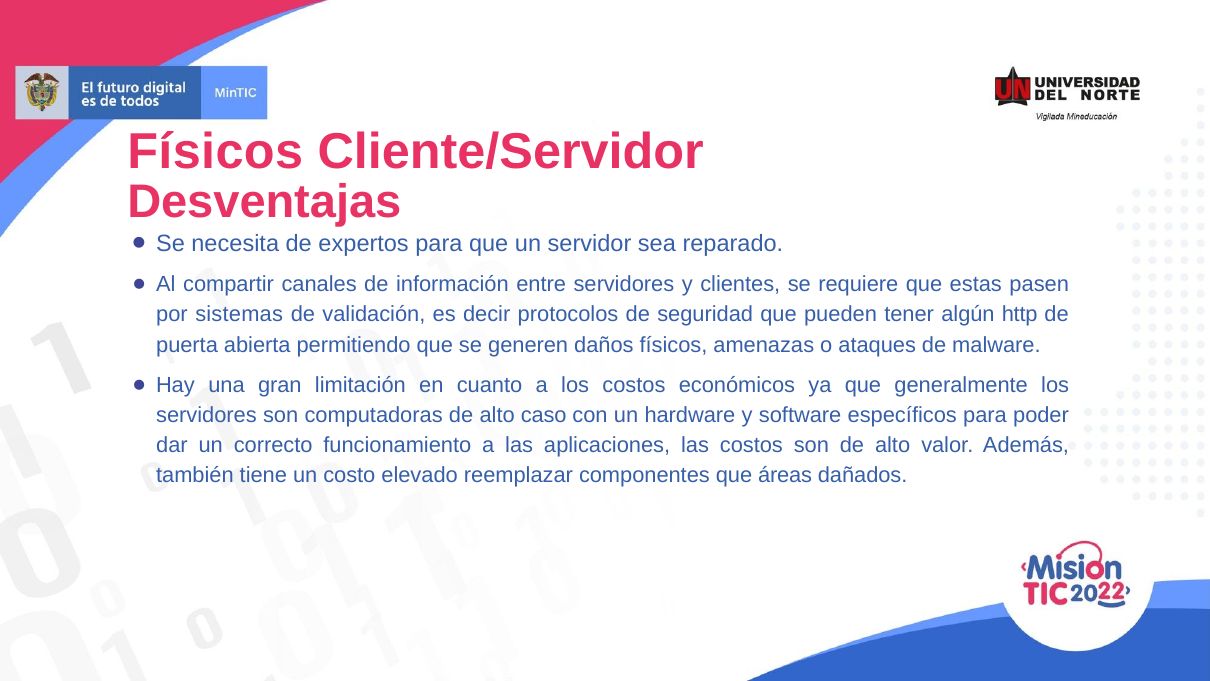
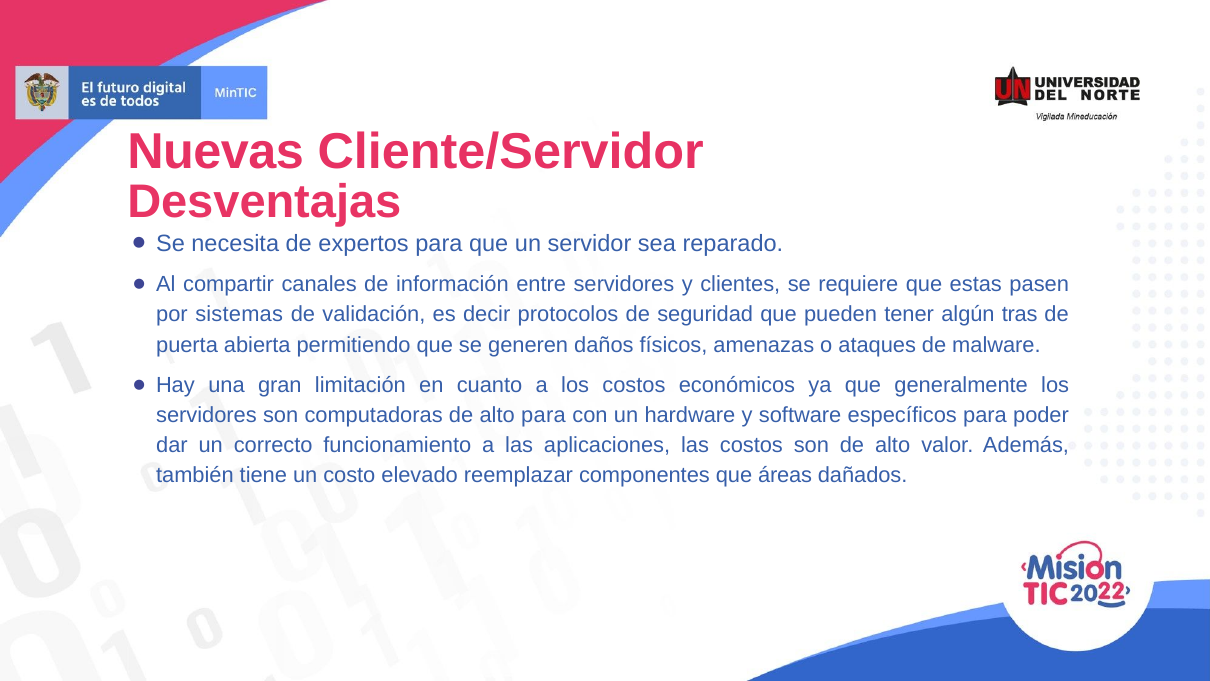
Físicos at (215, 152): Físicos -> Nuevas
http: http -> tras
alto caso: caso -> para
